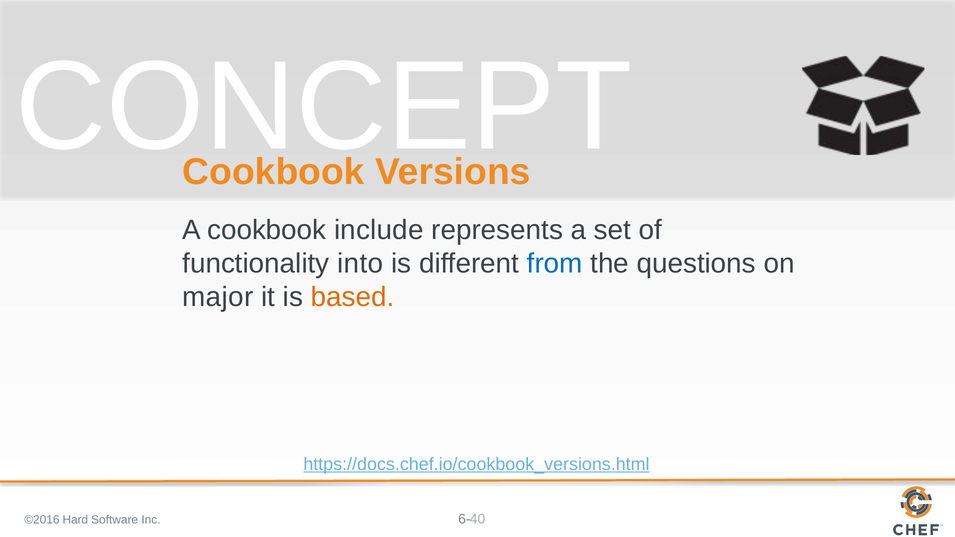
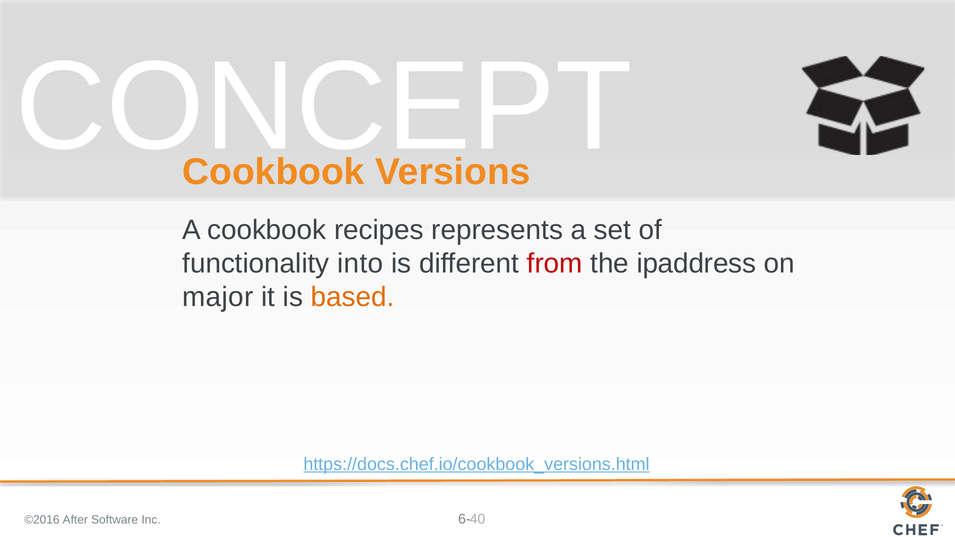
include: include -> recipes
from colour: blue -> red
questions: questions -> ipaddress
Hard: Hard -> After
